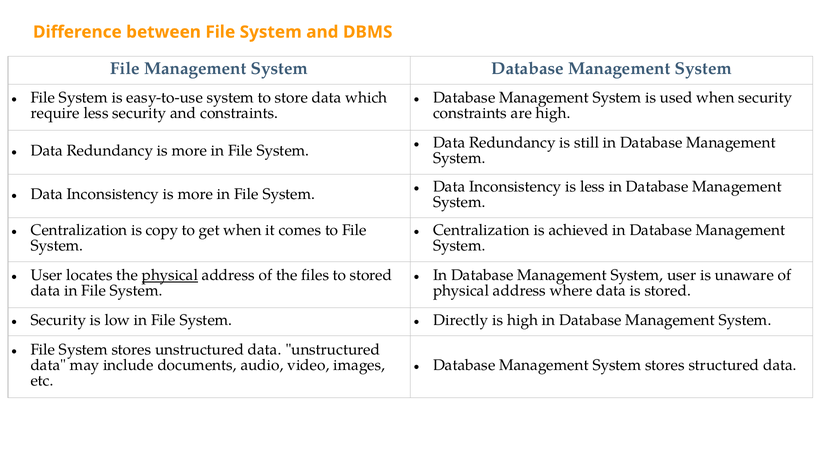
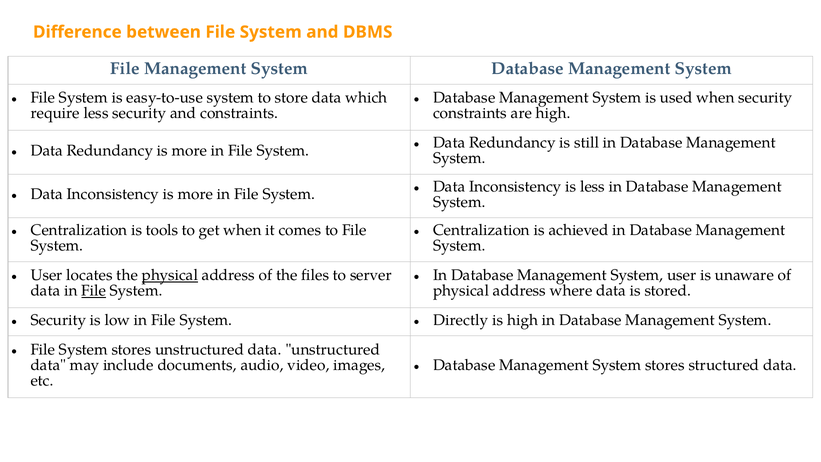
copy: copy -> tools
to stored: stored -> server
File at (94, 291) underline: none -> present
